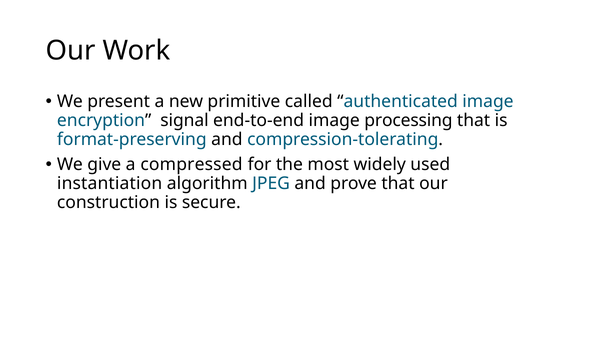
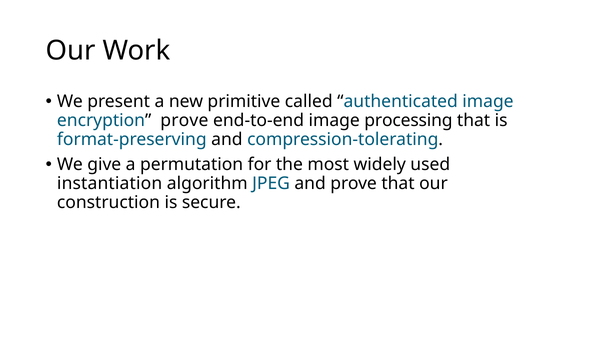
encryption signal: signal -> prove
compressed: compressed -> permutation
